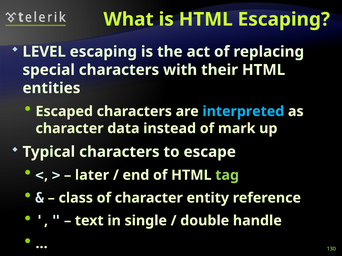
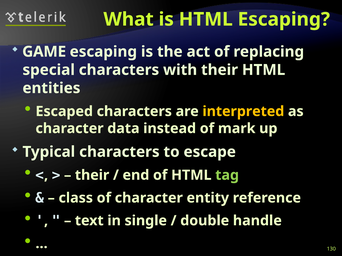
LEVEL: LEVEL -> GAME
interpreted colour: light blue -> yellow
later at (92, 175): later -> their
